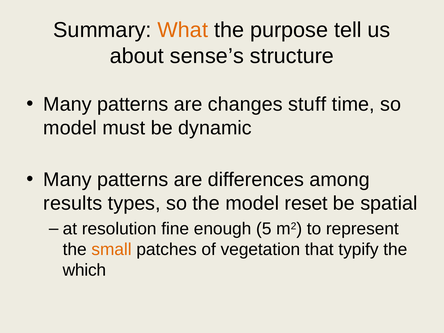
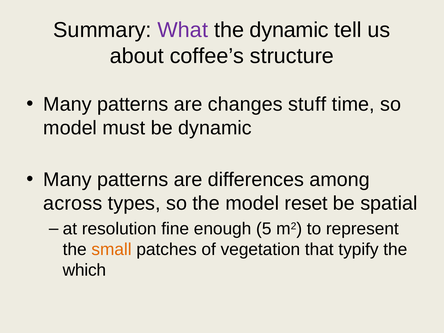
What colour: orange -> purple
the purpose: purpose -> dynamic
sense’s: sense’s -> coffee’s
results: results -> across
